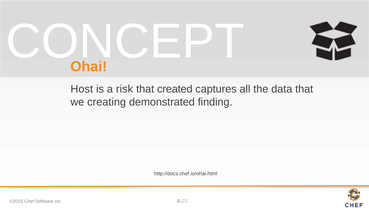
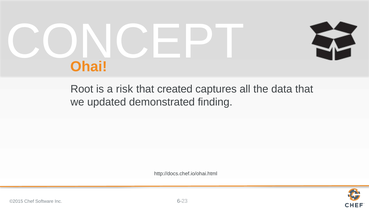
Host: Host -> Root
creating: creating -> updated
